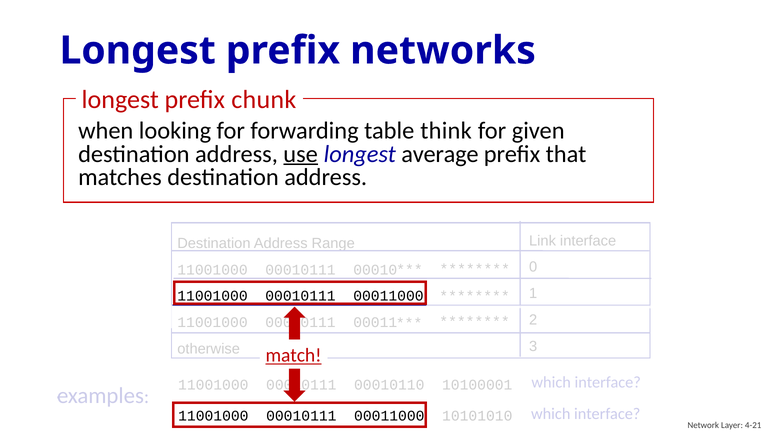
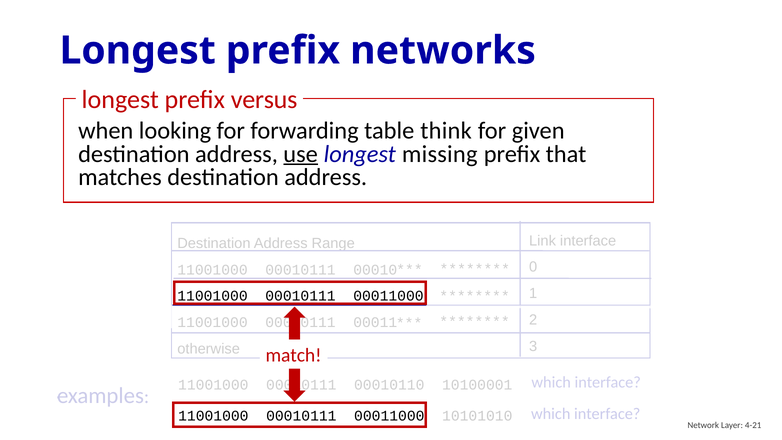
chunk: chunk -> versus
average: average -> missing
match underline: present -> none
